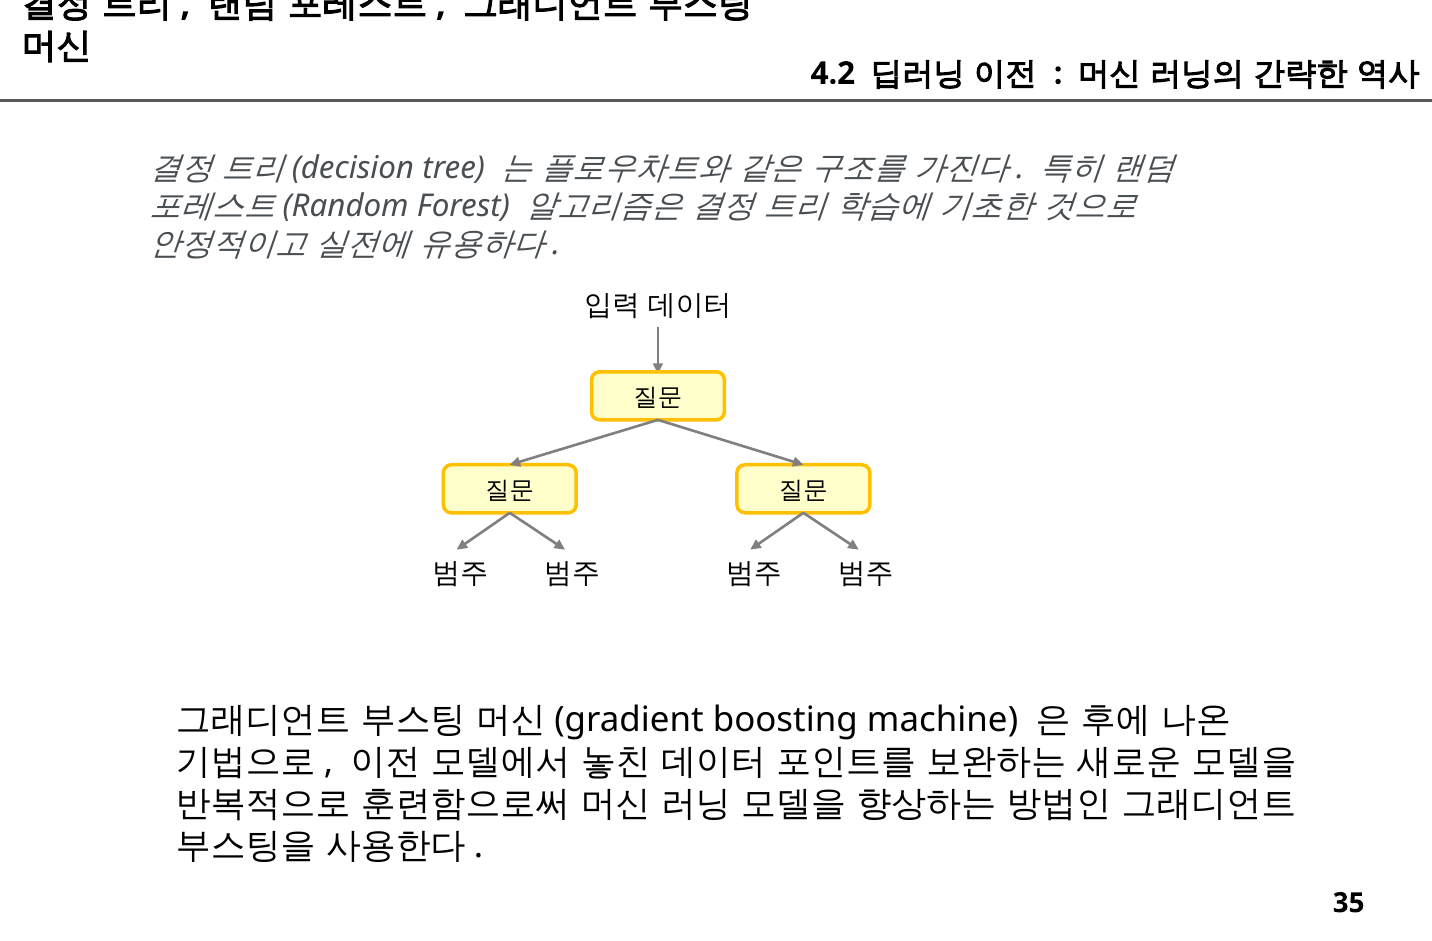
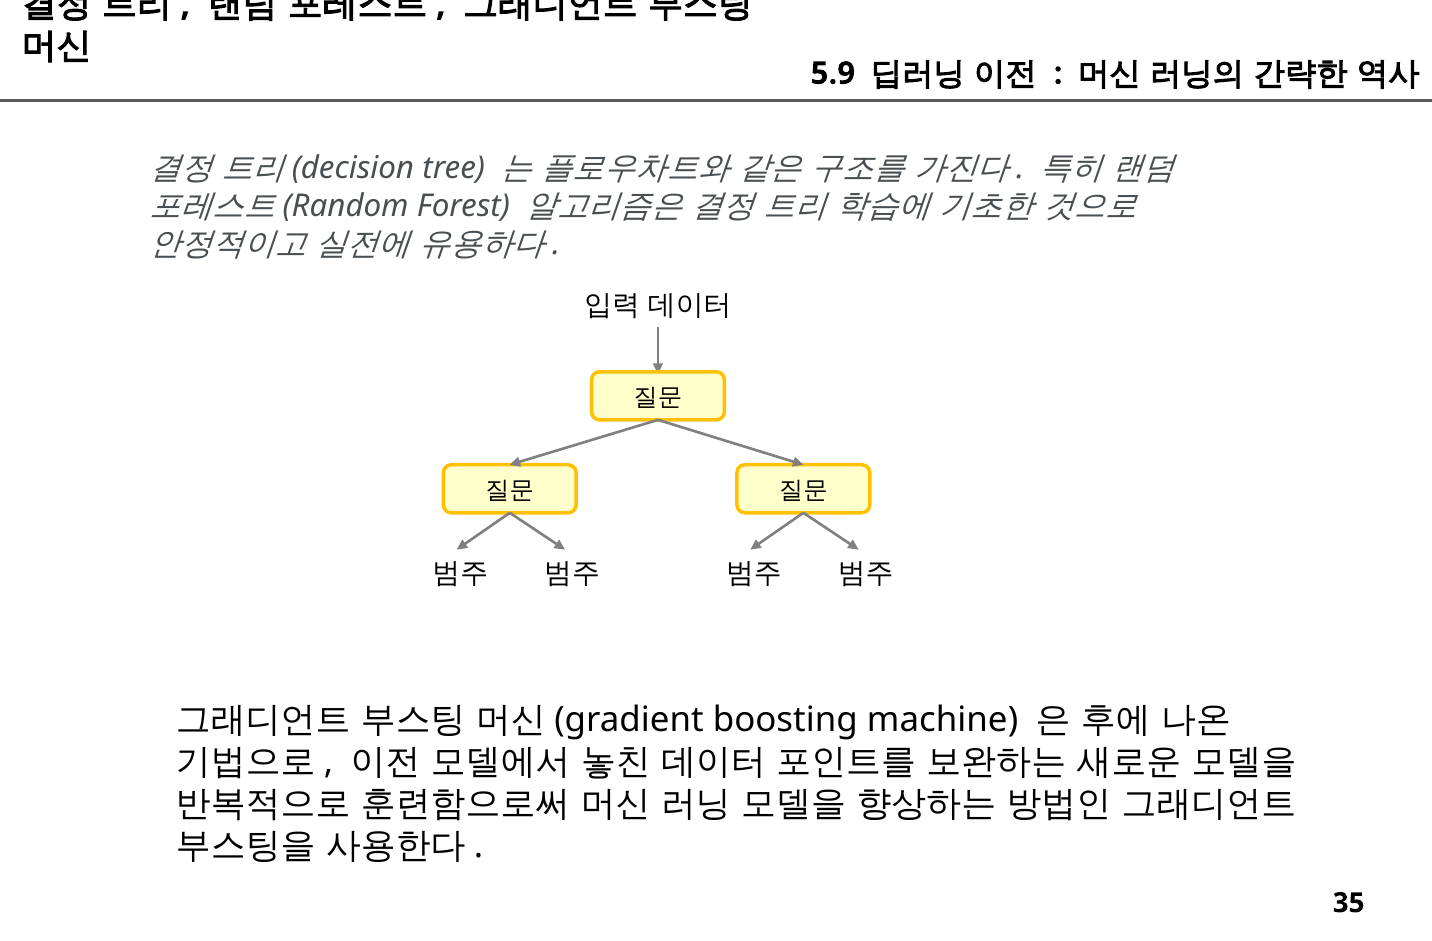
4.2: 4.2 -> 5.9
